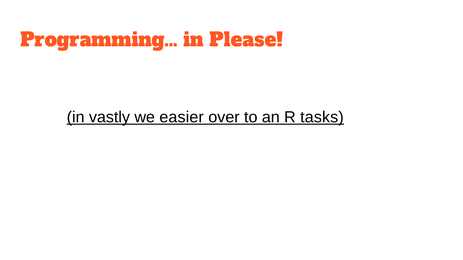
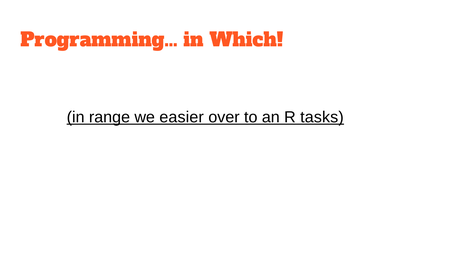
Please: Please -> Which
vastly: vastly -> range
